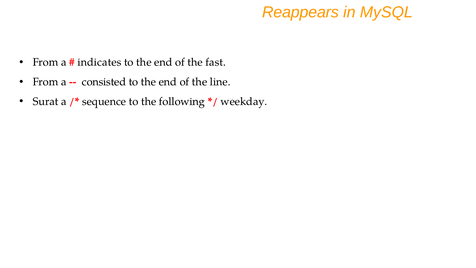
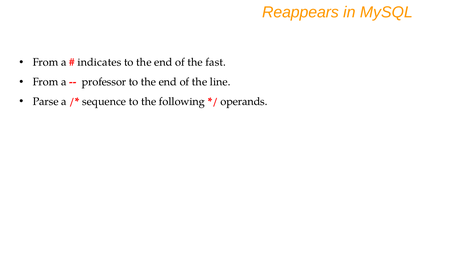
consisted: consisted -> professor
Surat: Surat -> Parse
weekday: weekday -> operands
